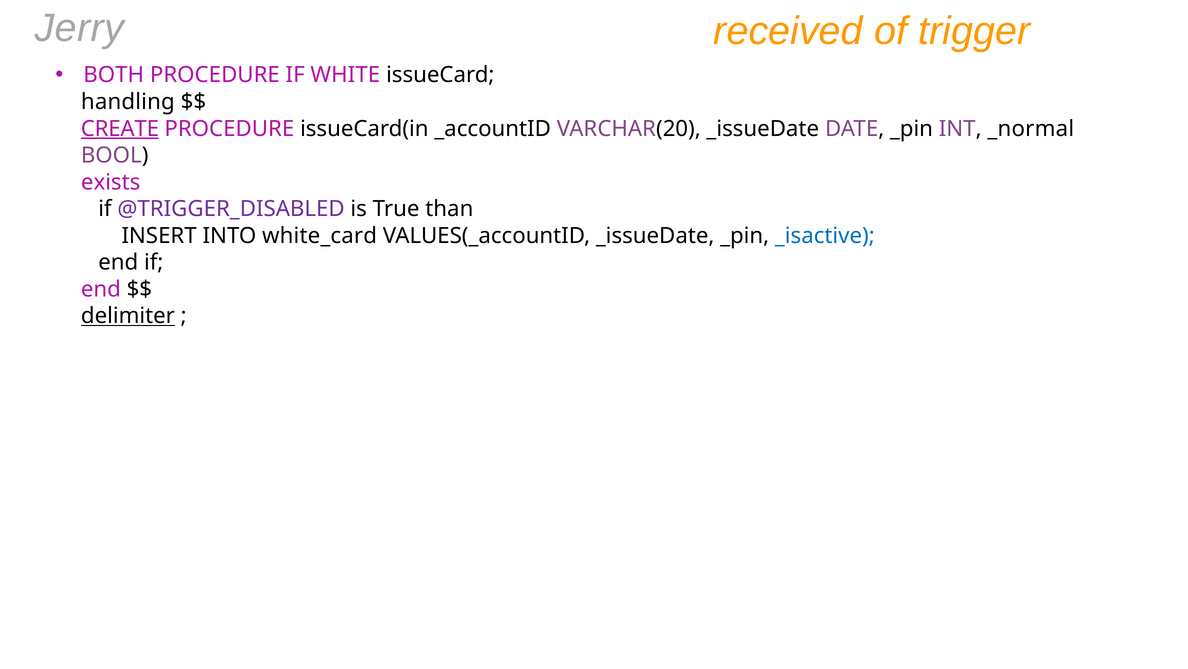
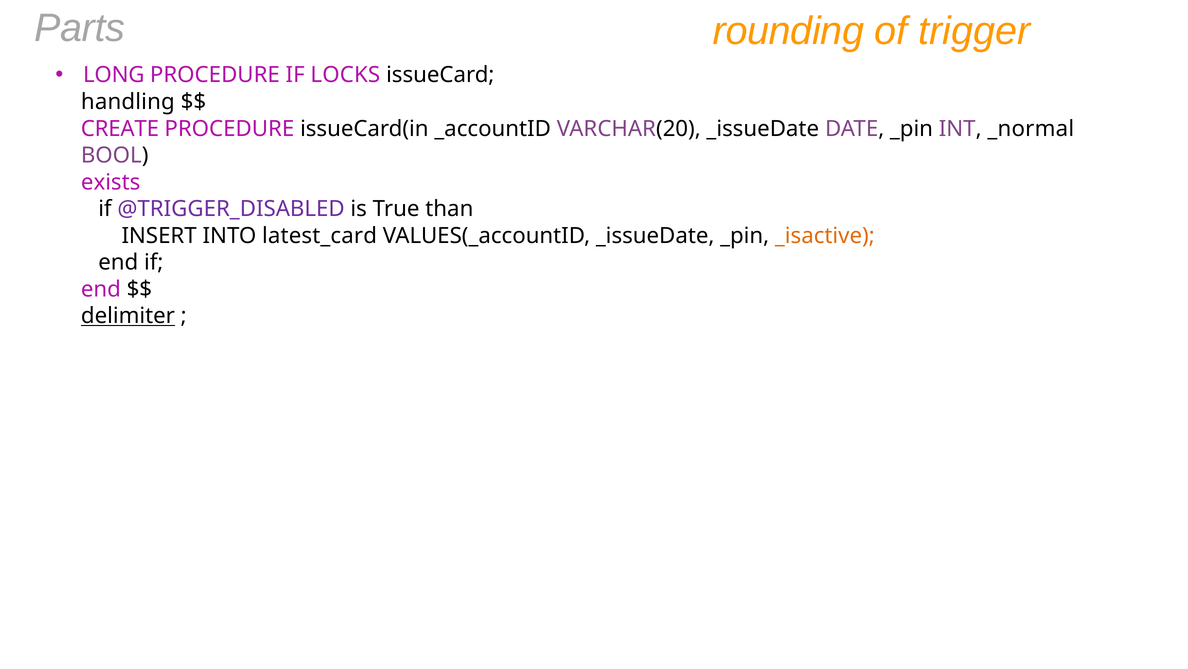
Jerry: Jerry -> Parts
received: received -> rounding
BOTH: BOTH -> LONG
WHITE: WHITE -> LOCKS
CREATE underline: present -> none
white_card: white_card -> latest_card
_isactive colour: blue -> orange
